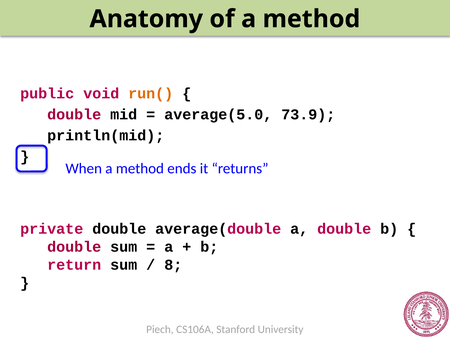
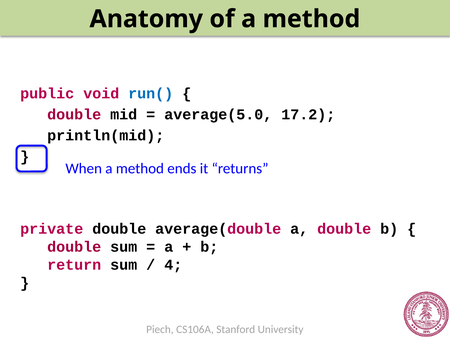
run( colour: orange -> blue
73.9: 73.9 -> 17.2
8: 8 -> 4
